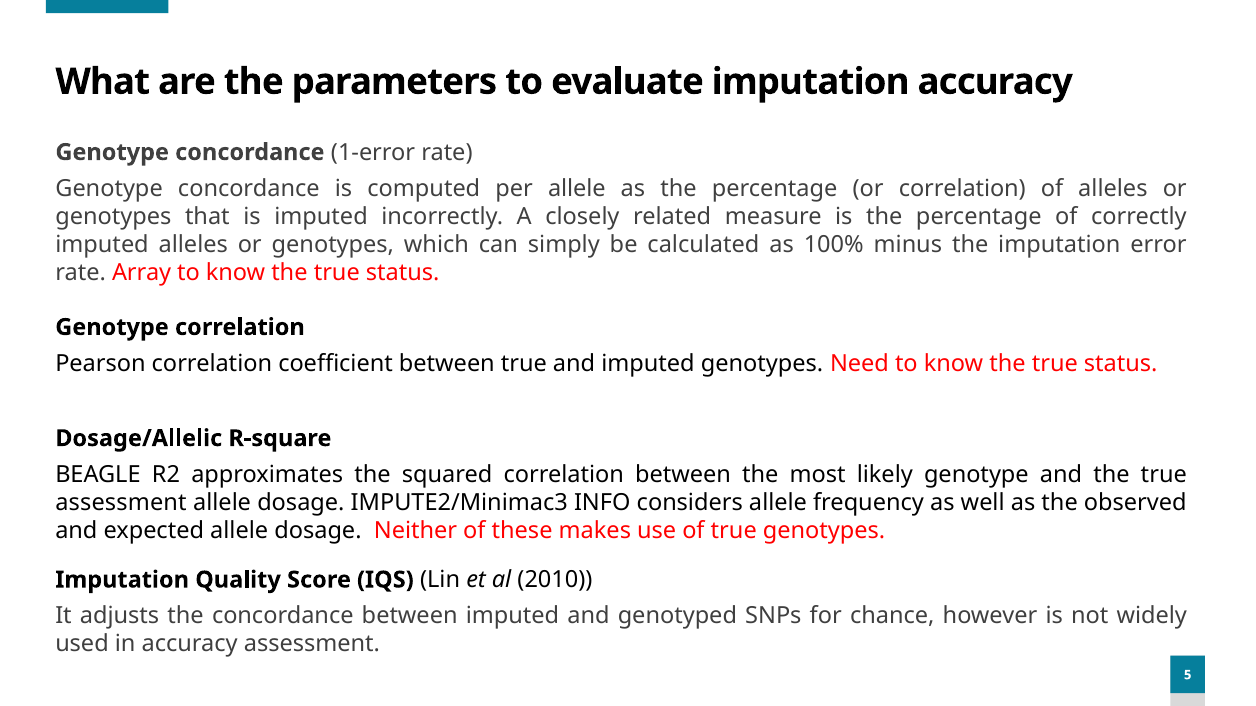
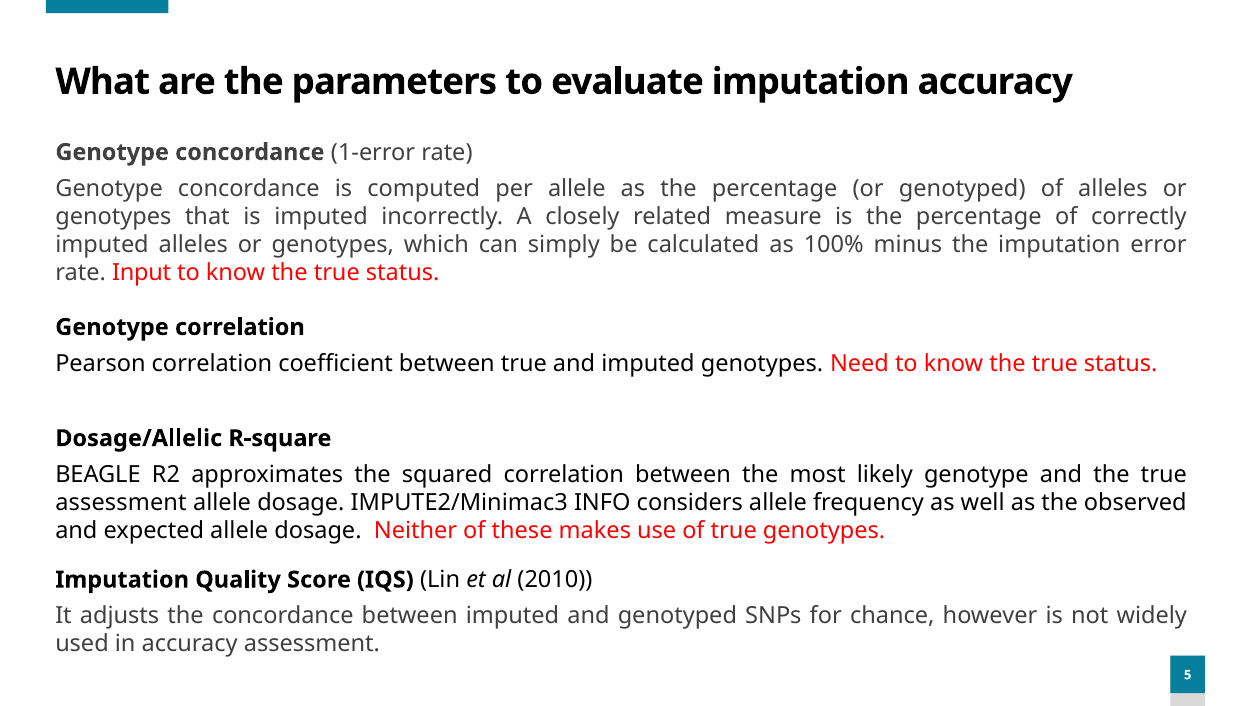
or correlation: correlation -> genotyped
Array: Array -> Input
